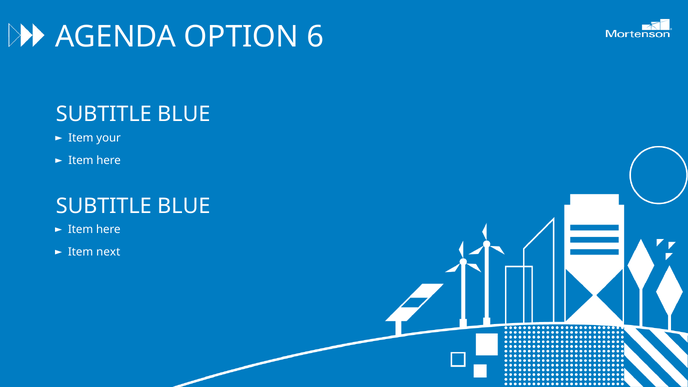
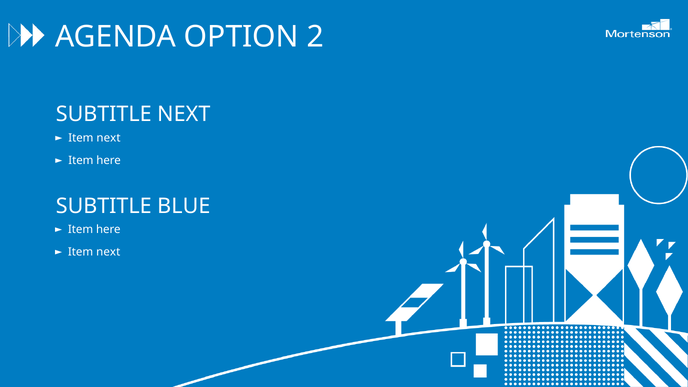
6: 6 -> 2
BLUE at (184, 114): BLUE -> NEXT
your at (109, 138): your -> next
